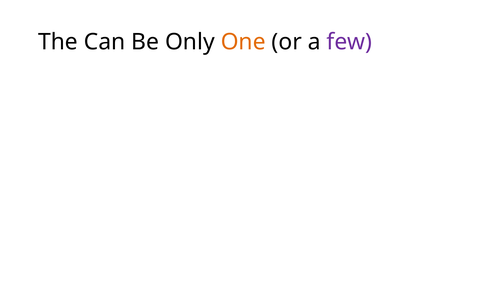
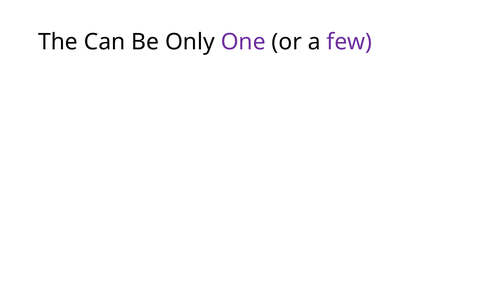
One colour: orange -> purple
